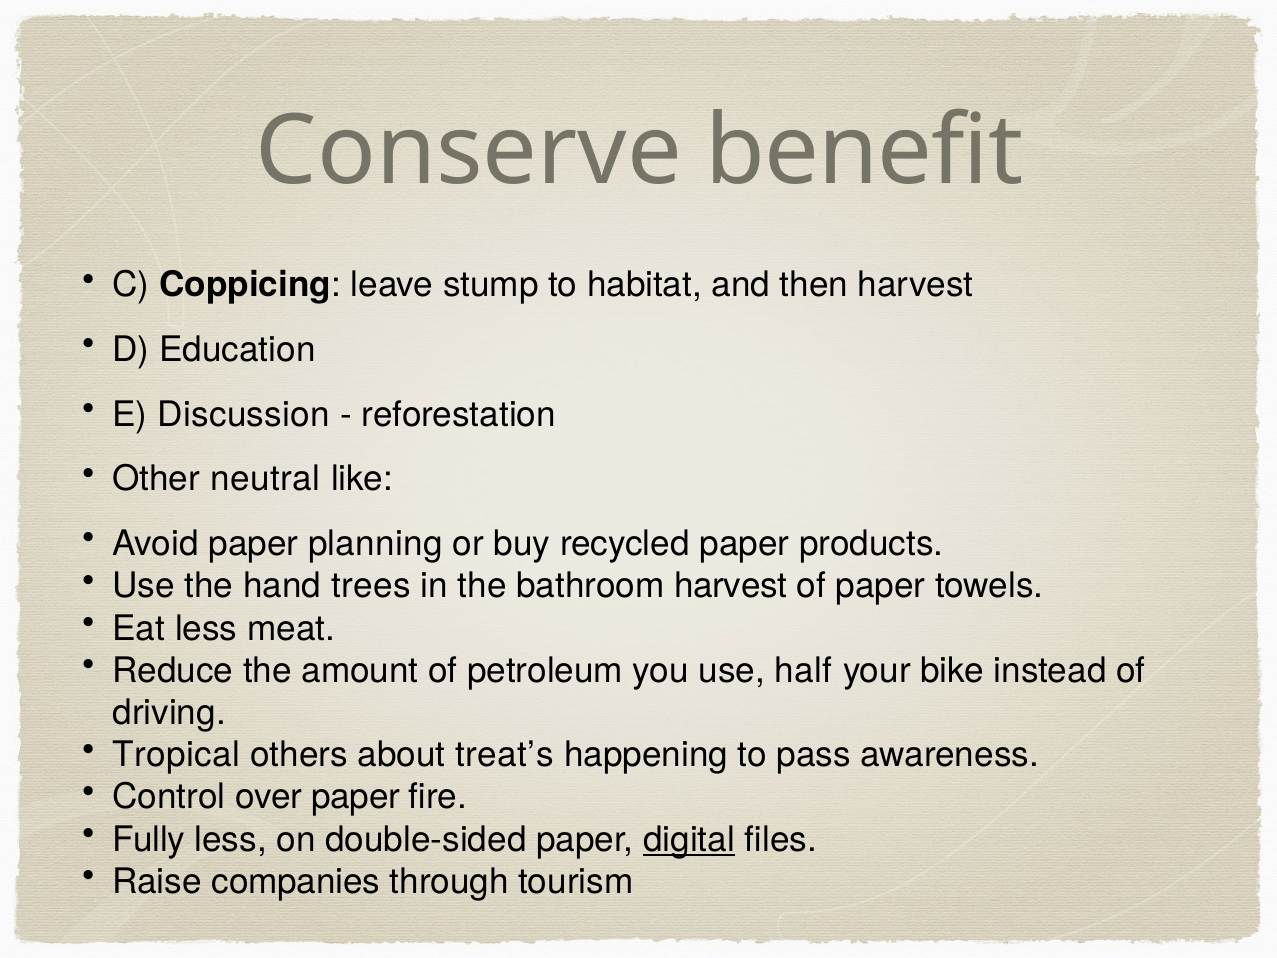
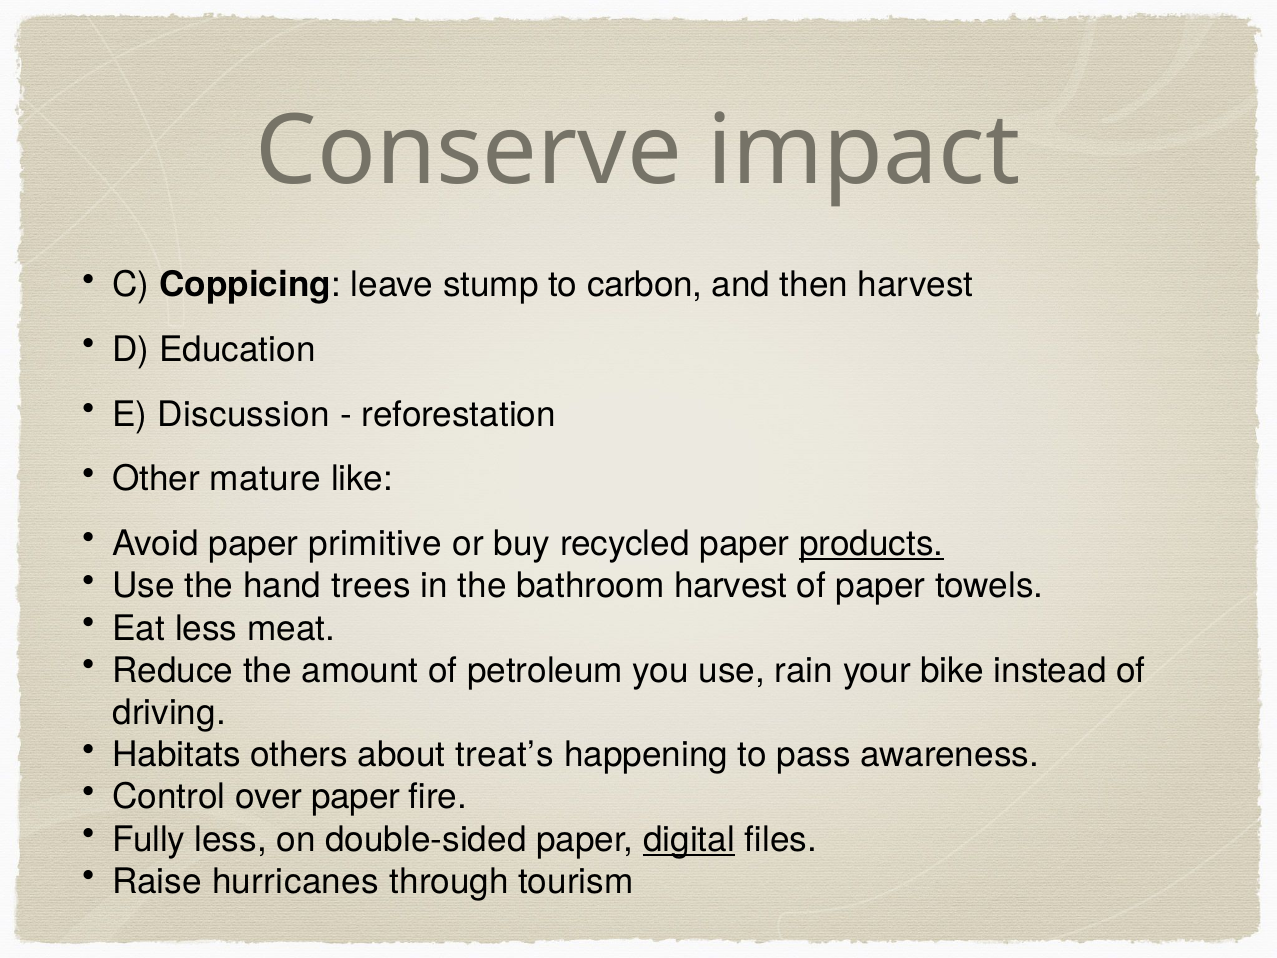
benefit: benefit -> impact
habitat: habitat -> carbon
neutral: neutral -> mature
planning: planning -> primitive
products underline: none -> present
half: half -> rain
Tropical: Tropical -> Habitats
companies: companies -> hurricanes
